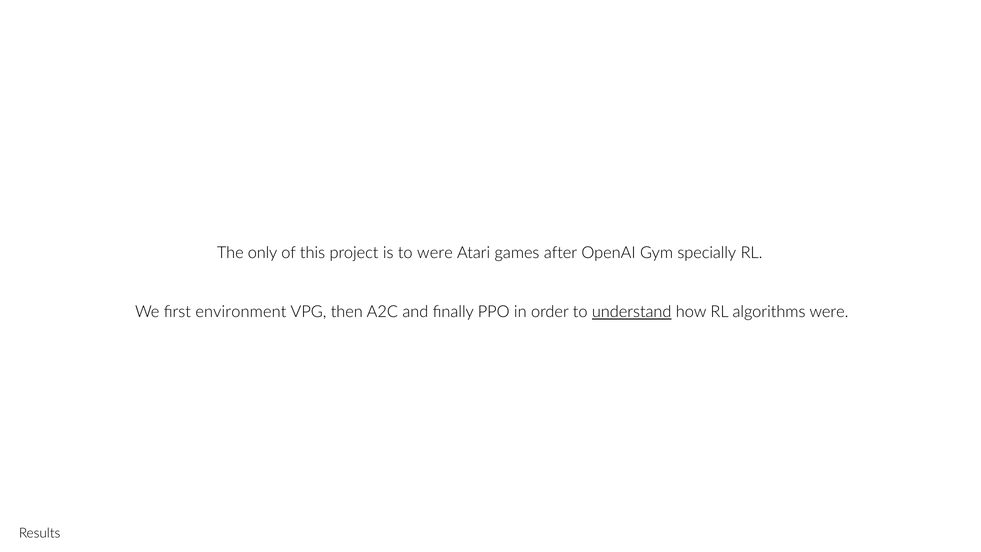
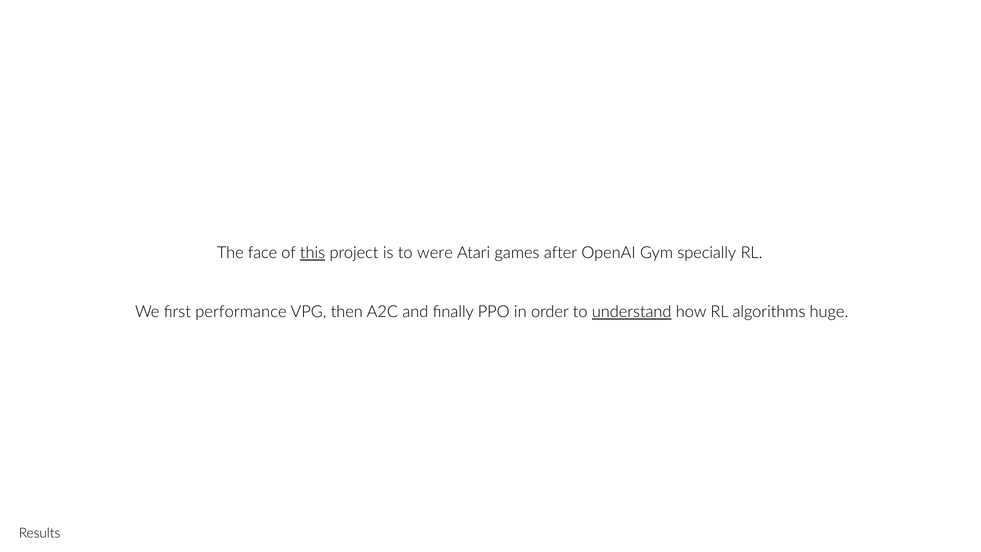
only: only -> face
this underline: none -> present
environment: environment -> performance
algorithms were: were -> huge
